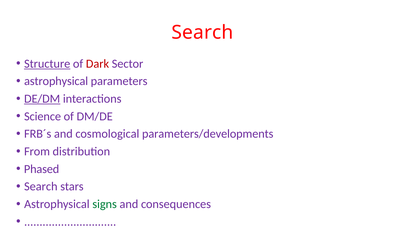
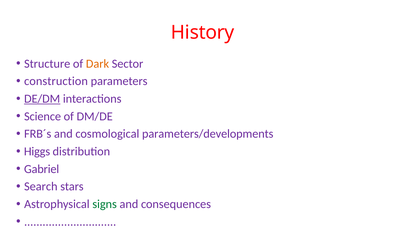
Search at (202, 33): Search -> History
Structure underline: present -> none
Dark colour: red -> orange
astrophysical at (56, 81): astrophysical -> construction
From: From -> Higgs
Phased: Phased -> Gabriel
